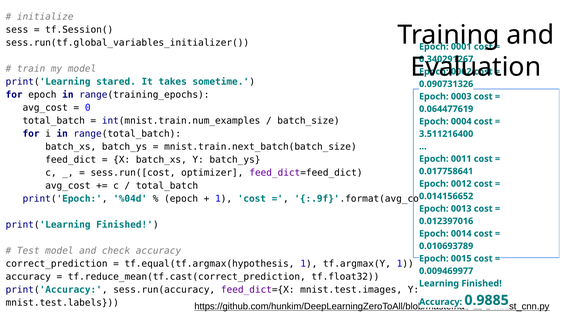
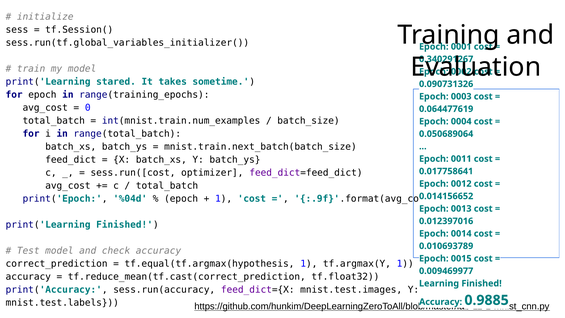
3.511216400: 3.511216400 -> 0.050689064
